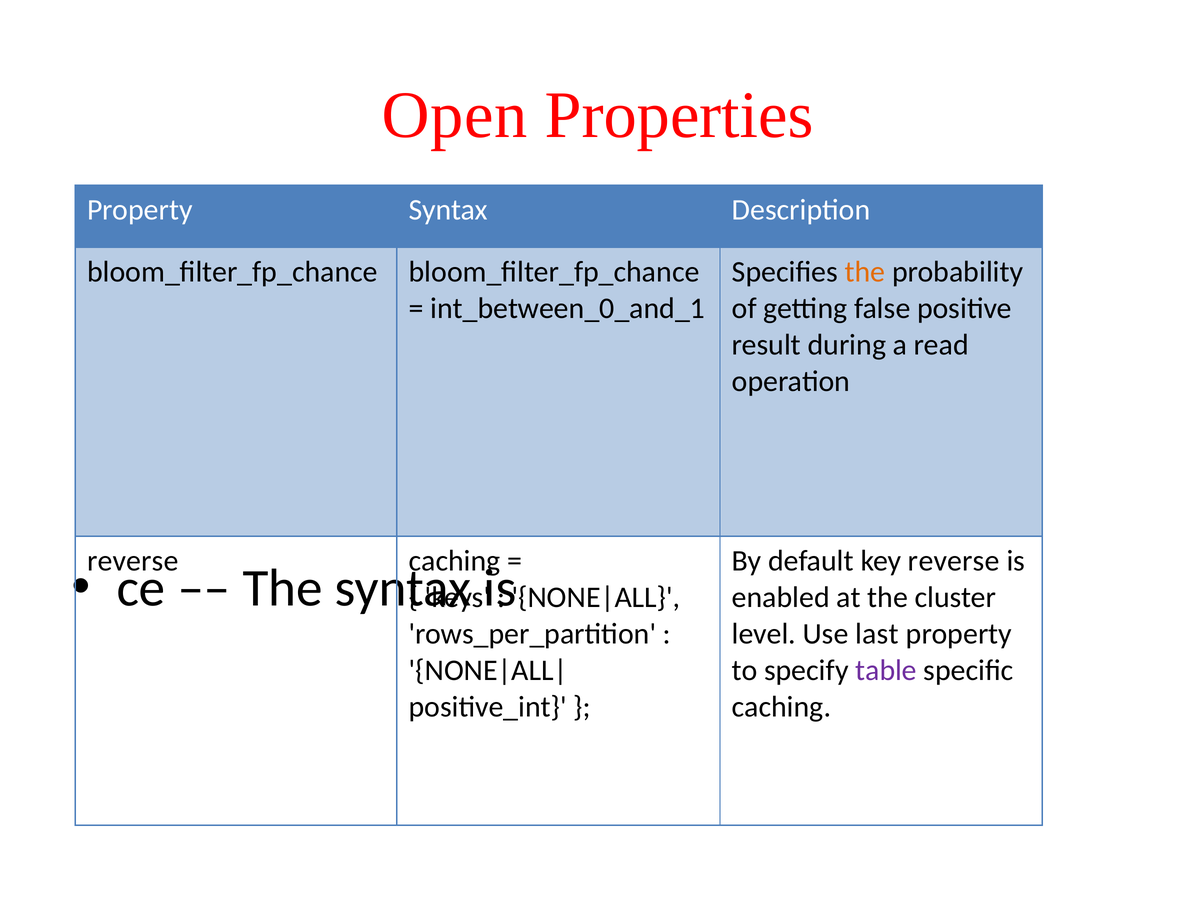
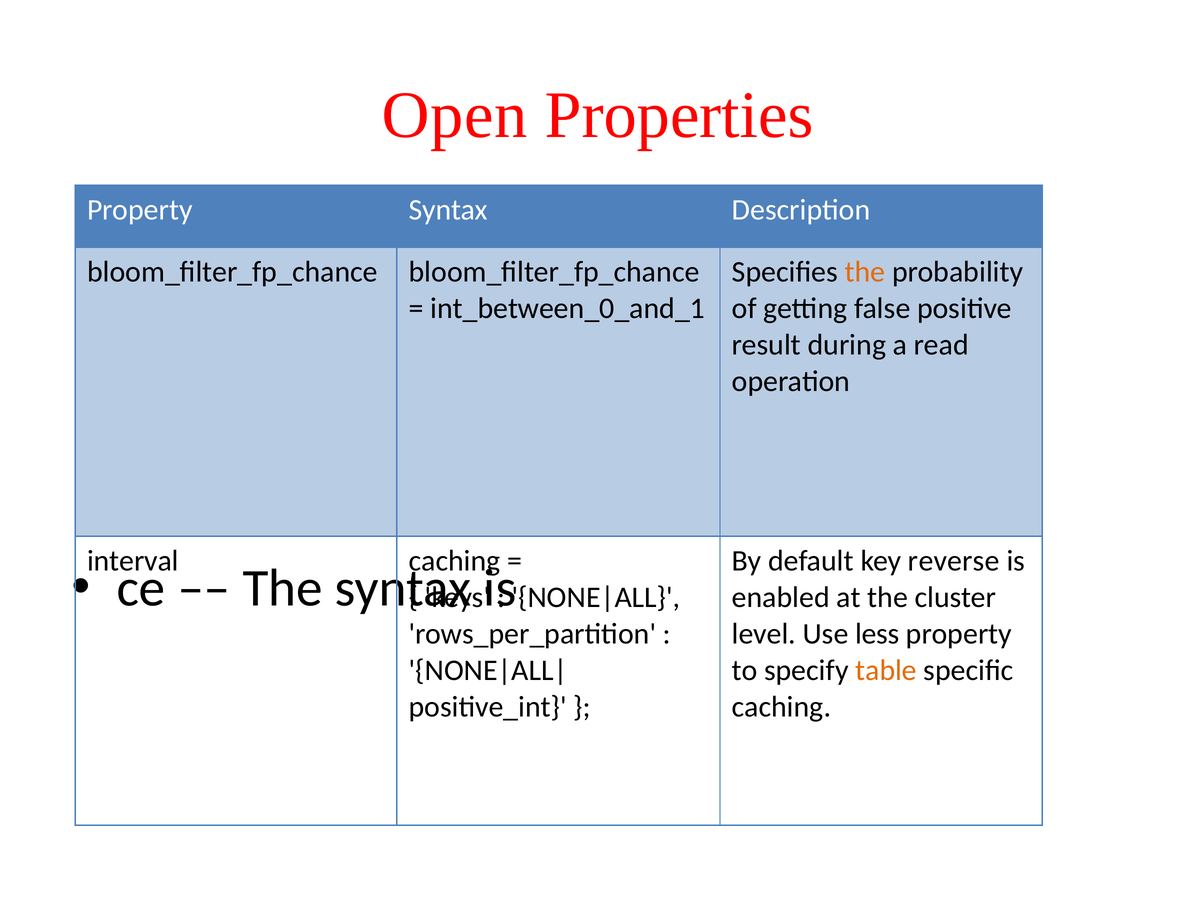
reverse at (133, 561): reverse -> interval
last: last -> less
table colour: purple -> orange
